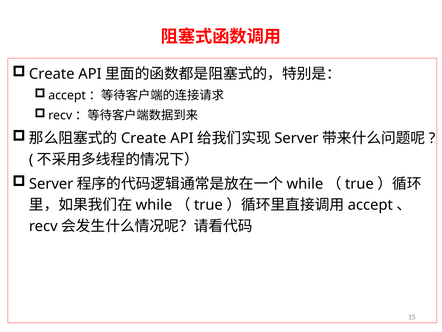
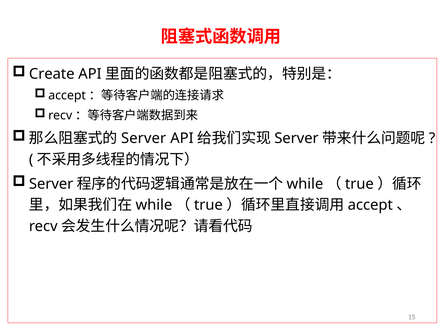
Create at (144, 138): Create -> Server
